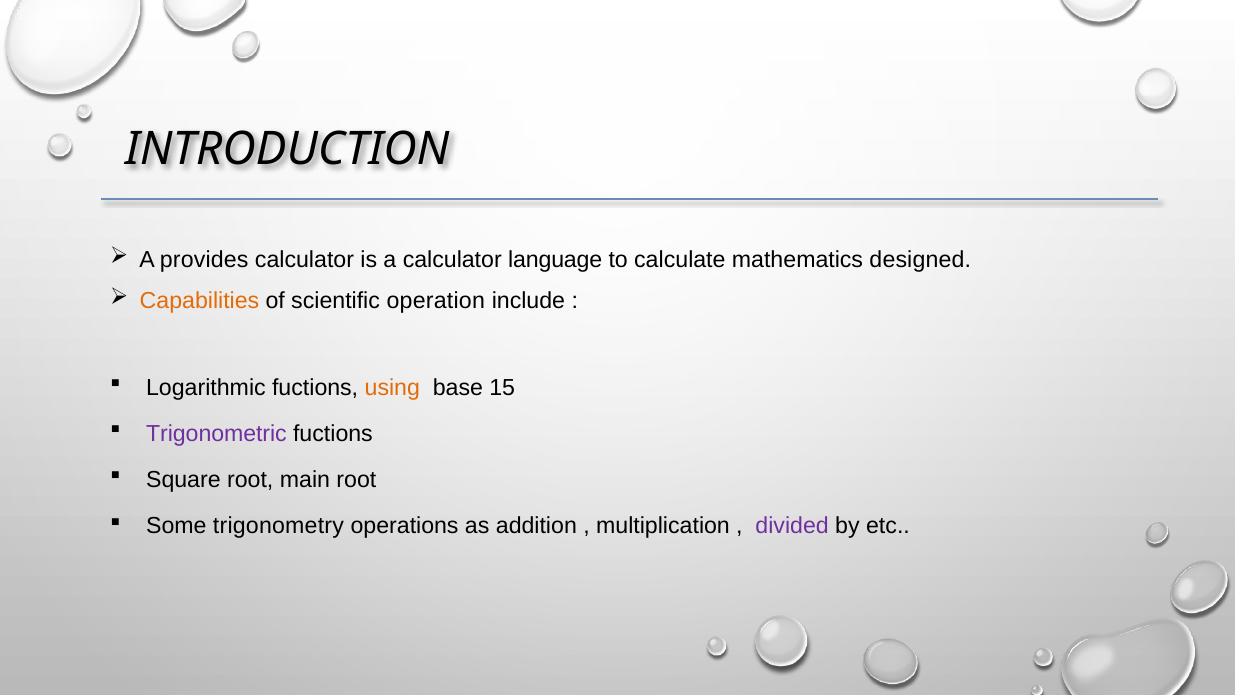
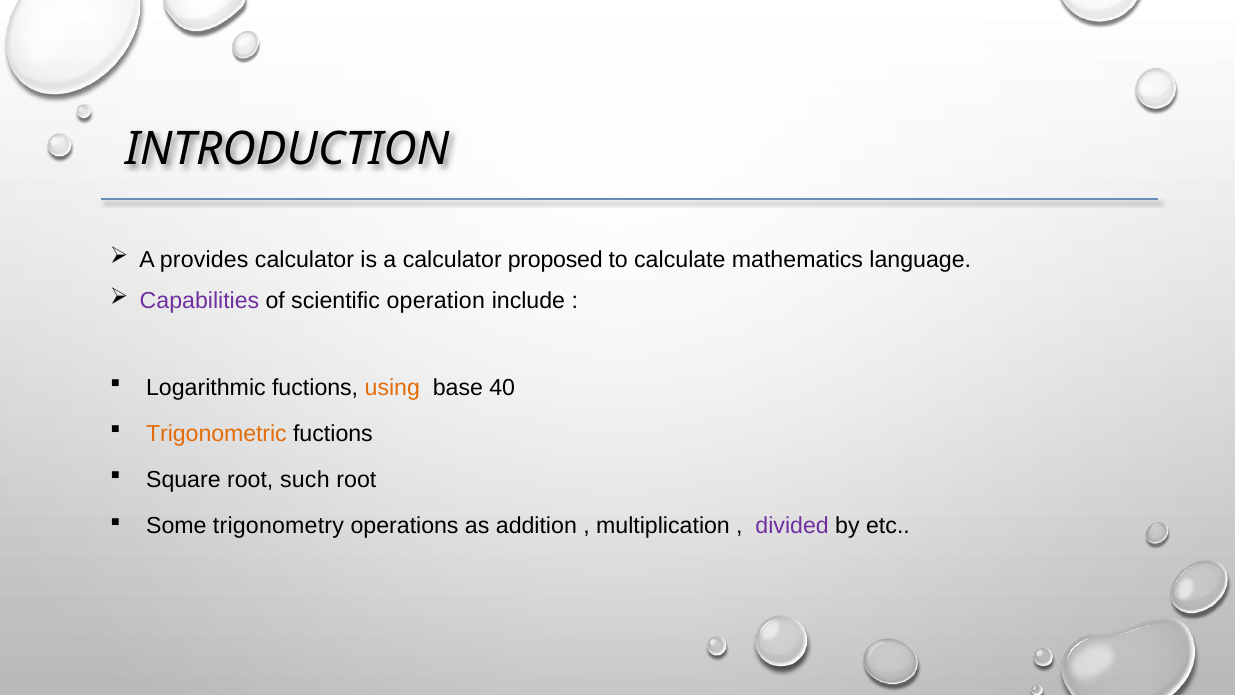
language: language -> proposed
designed: designed -> language
Capabilities colour: orange -> purple
15: 15 -> 40
Trigonometric colour: purple -> orange
main: main -> such
